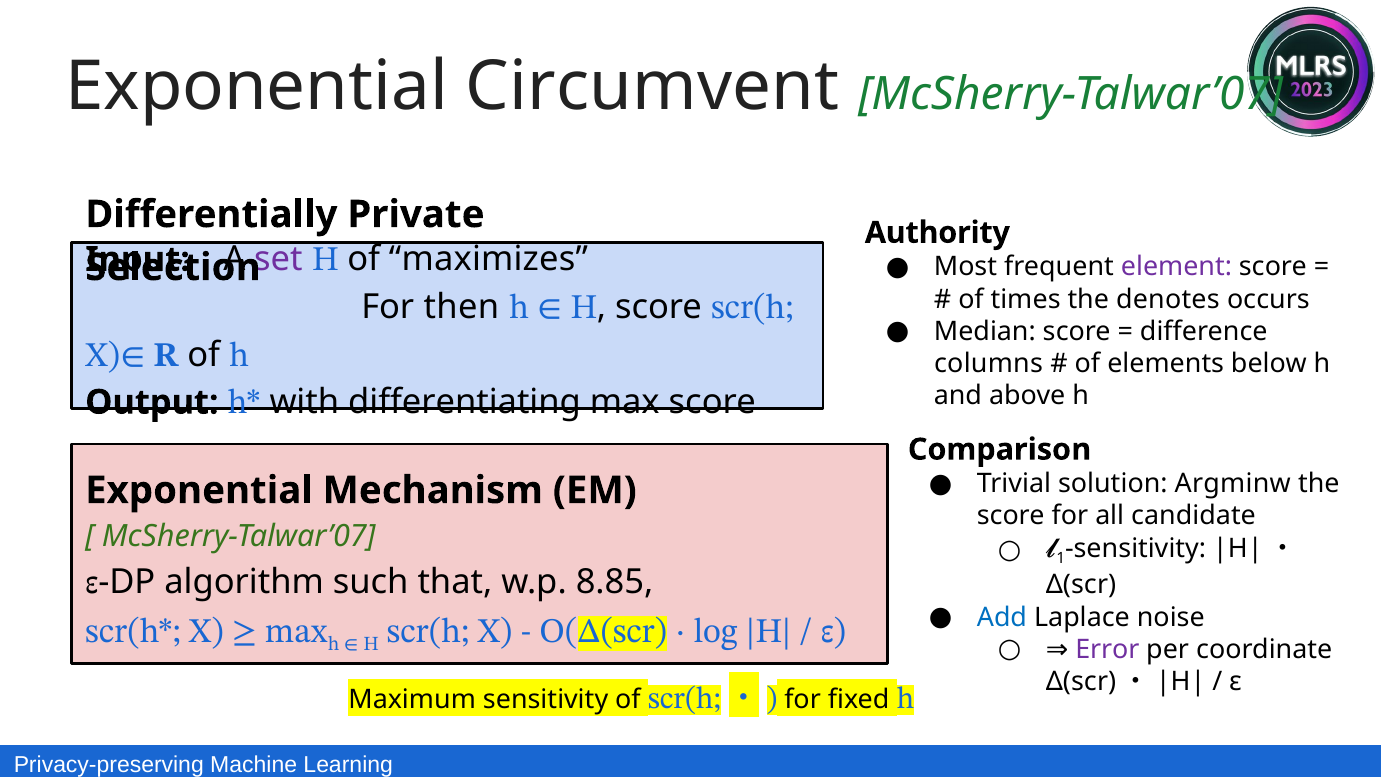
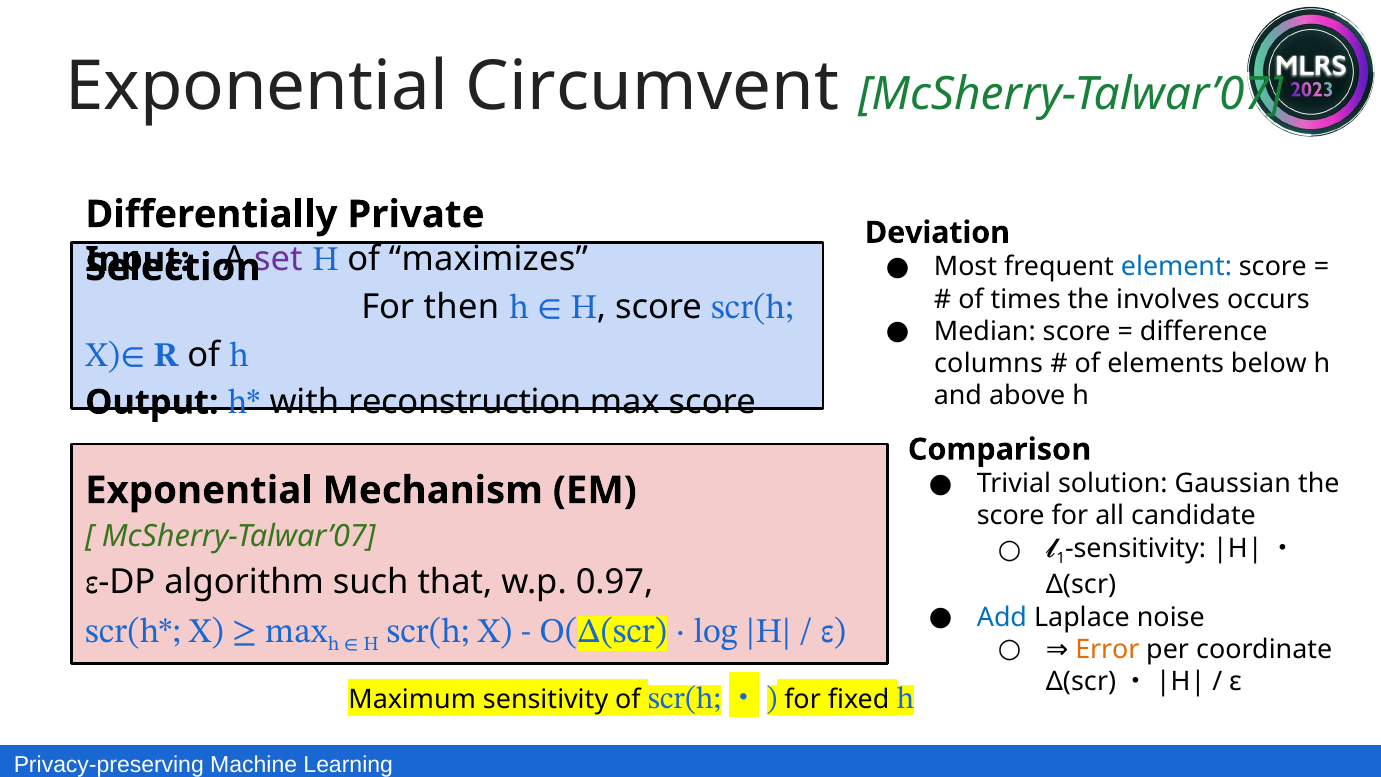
Authority: Authority -> Deviation
element colour: purple -> blue
denotes: denotes -> involves
differentiating: differentiating -> reconstruction
Argminw: Argminw -> Gaussian
8.85: 8.85 -> 0.97
Error colour: purple -> orange
